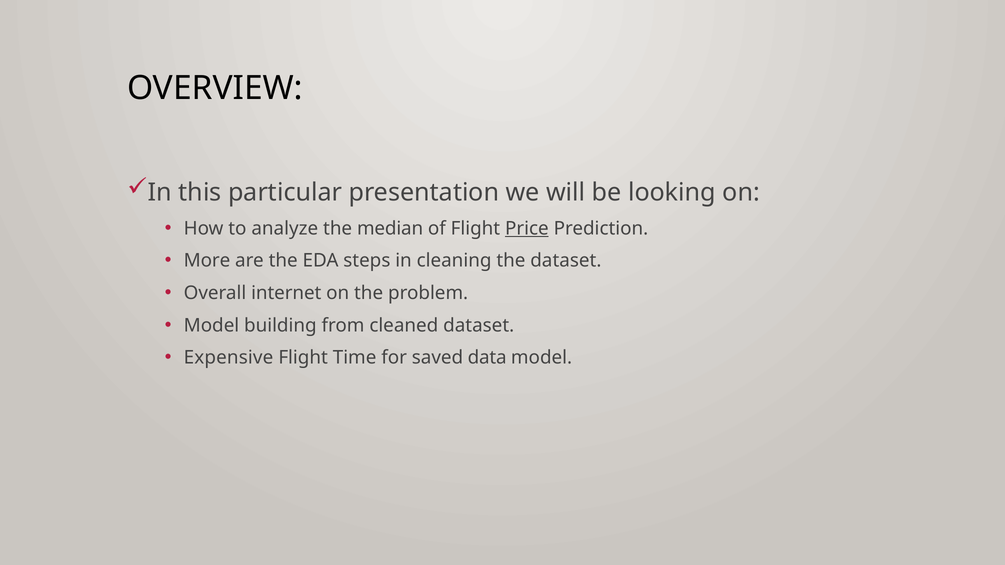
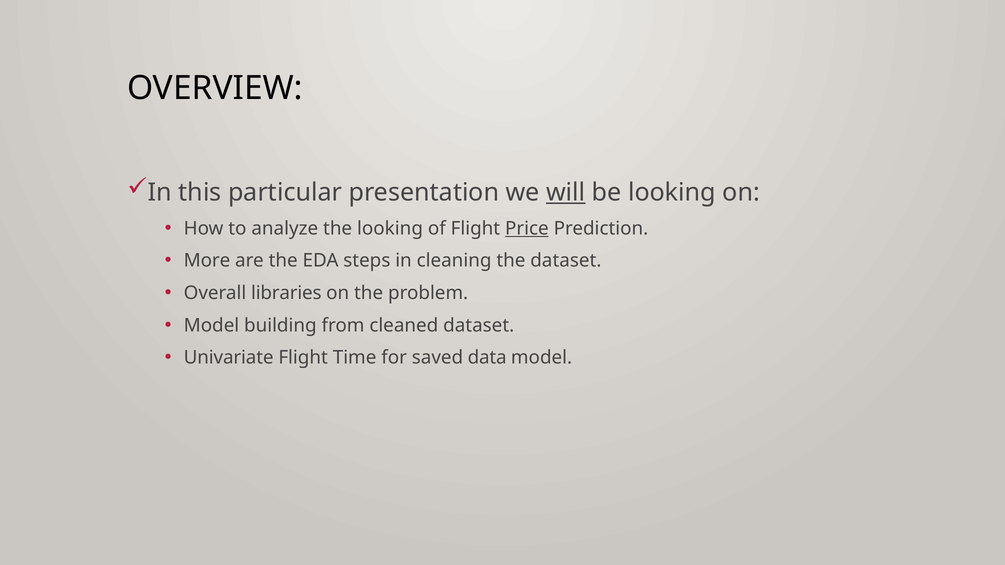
will underline: none -> present
the median: median -> looking
internet: internet -> libraries
Expensive: Expensive -> Univariate
